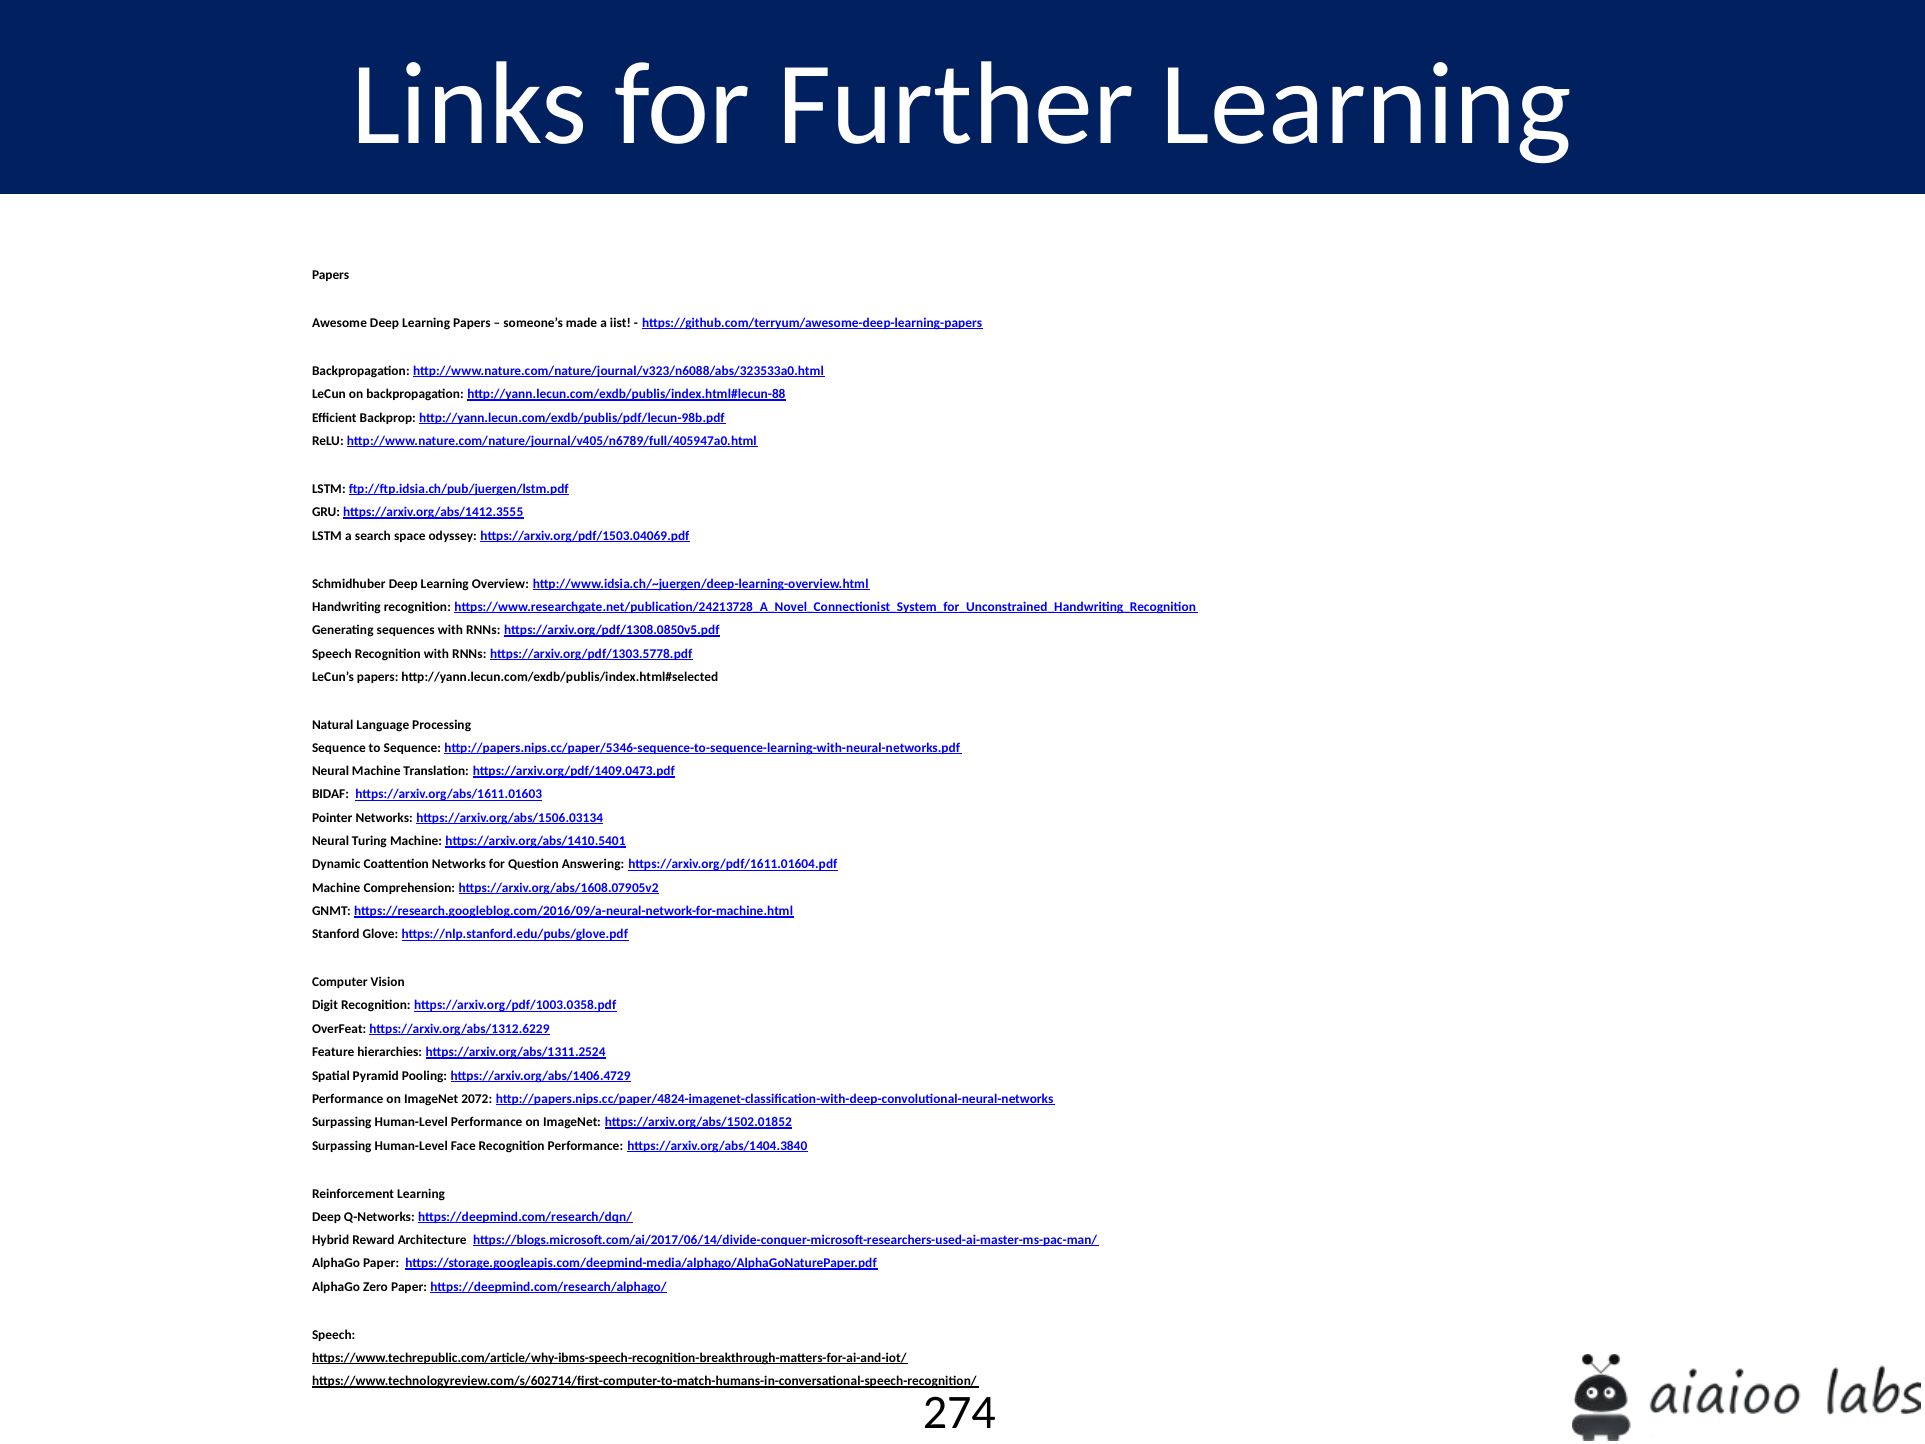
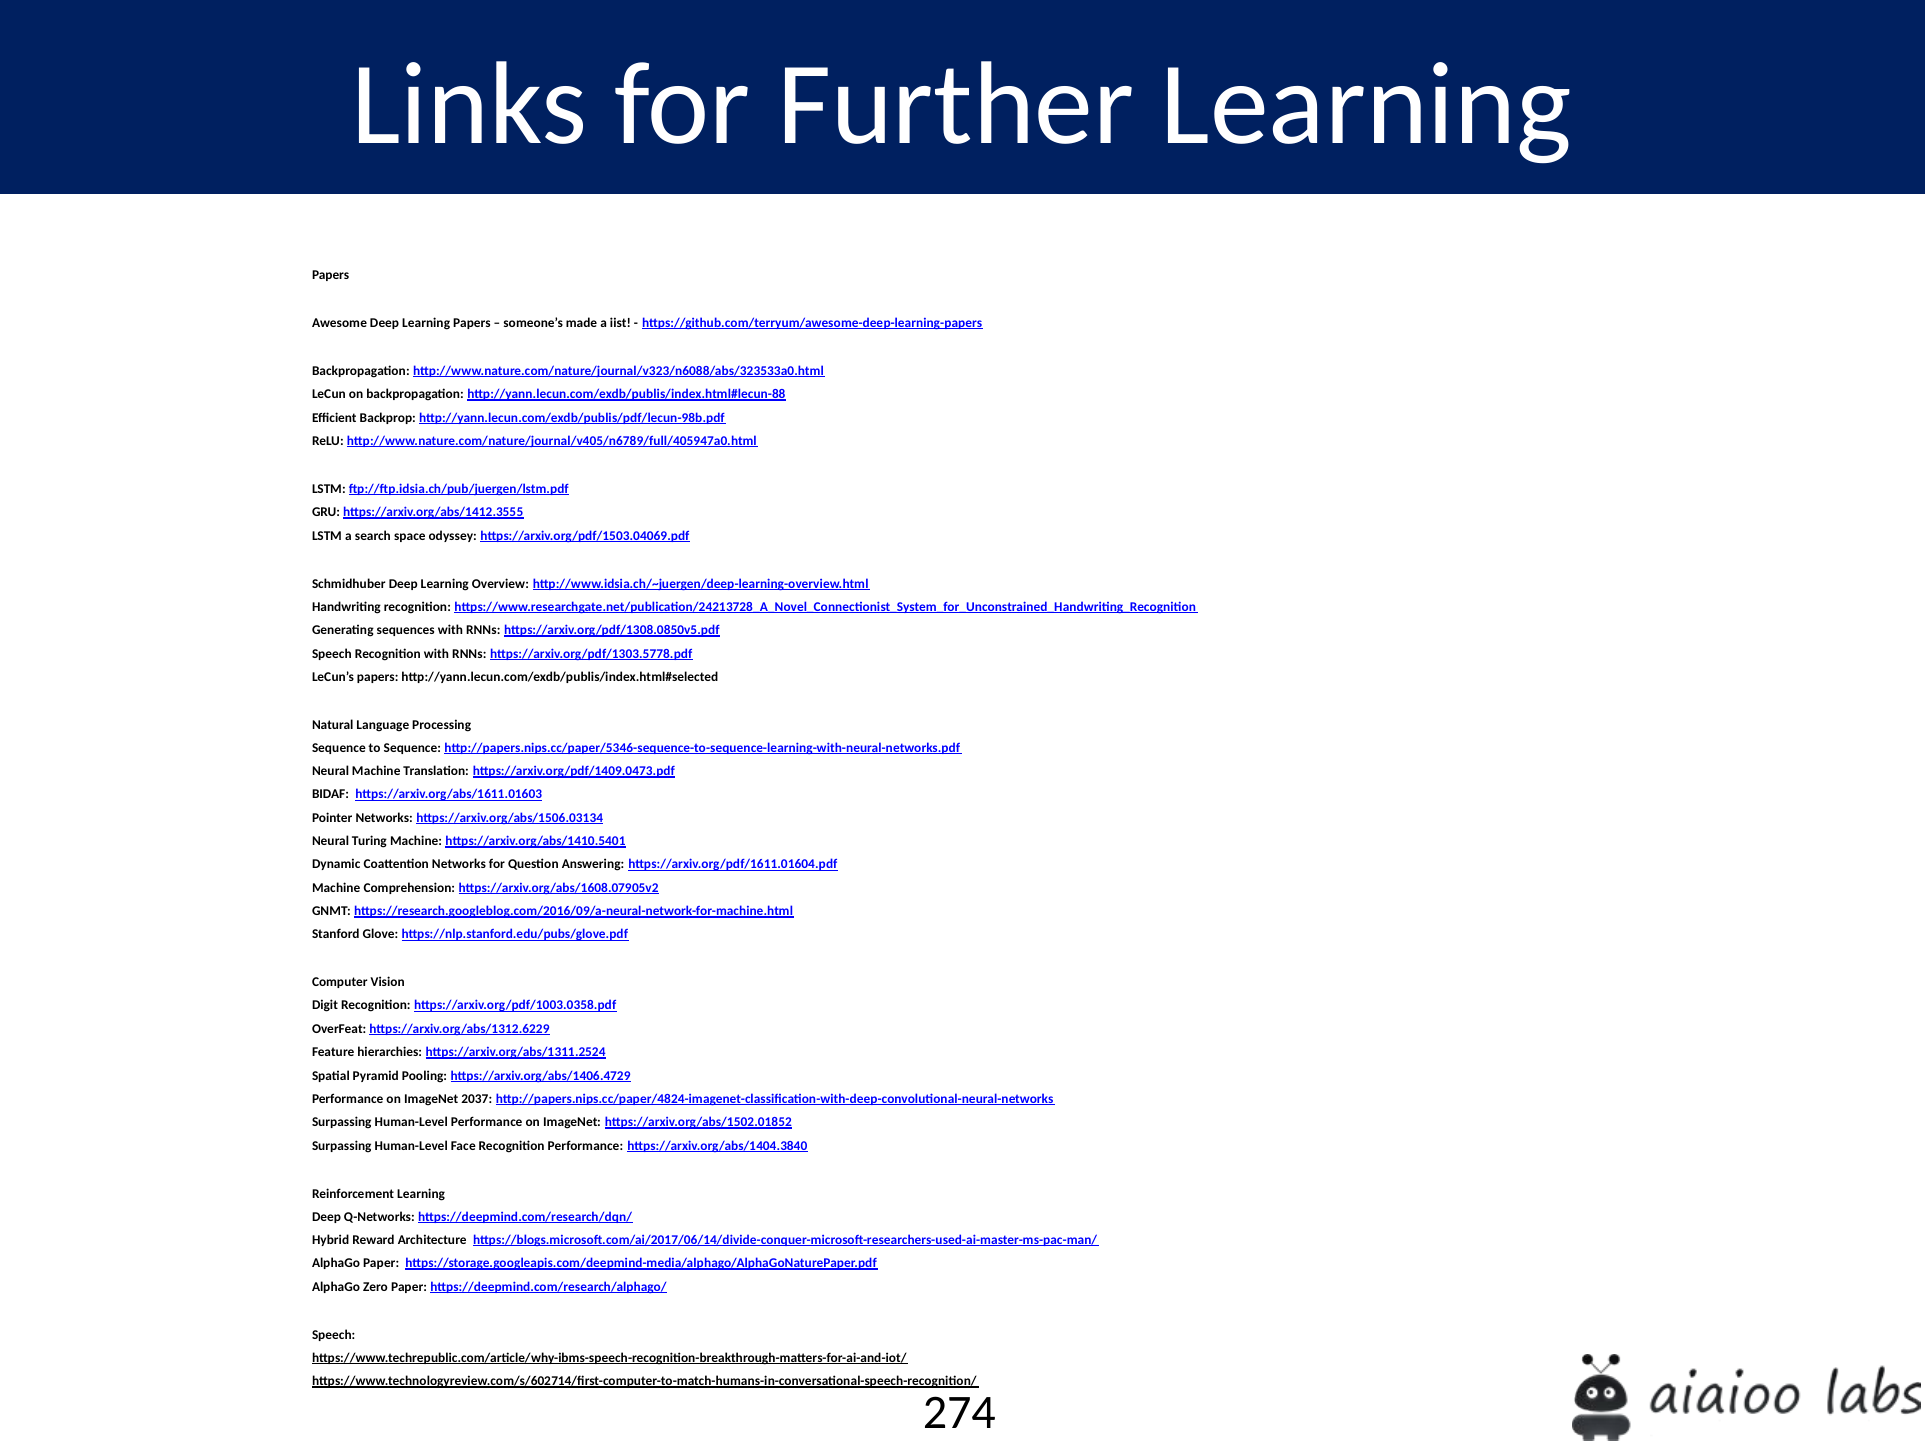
2072: 2072 -> 2037
